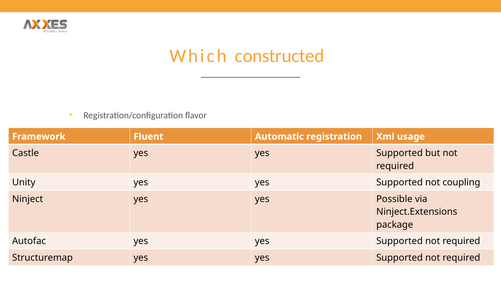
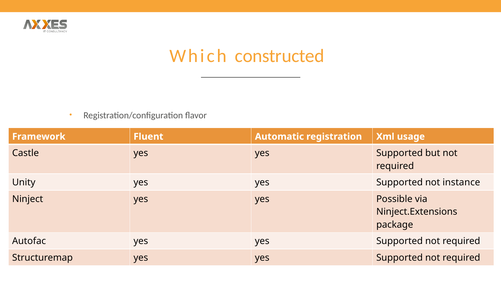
coupling: coupling -> instance
